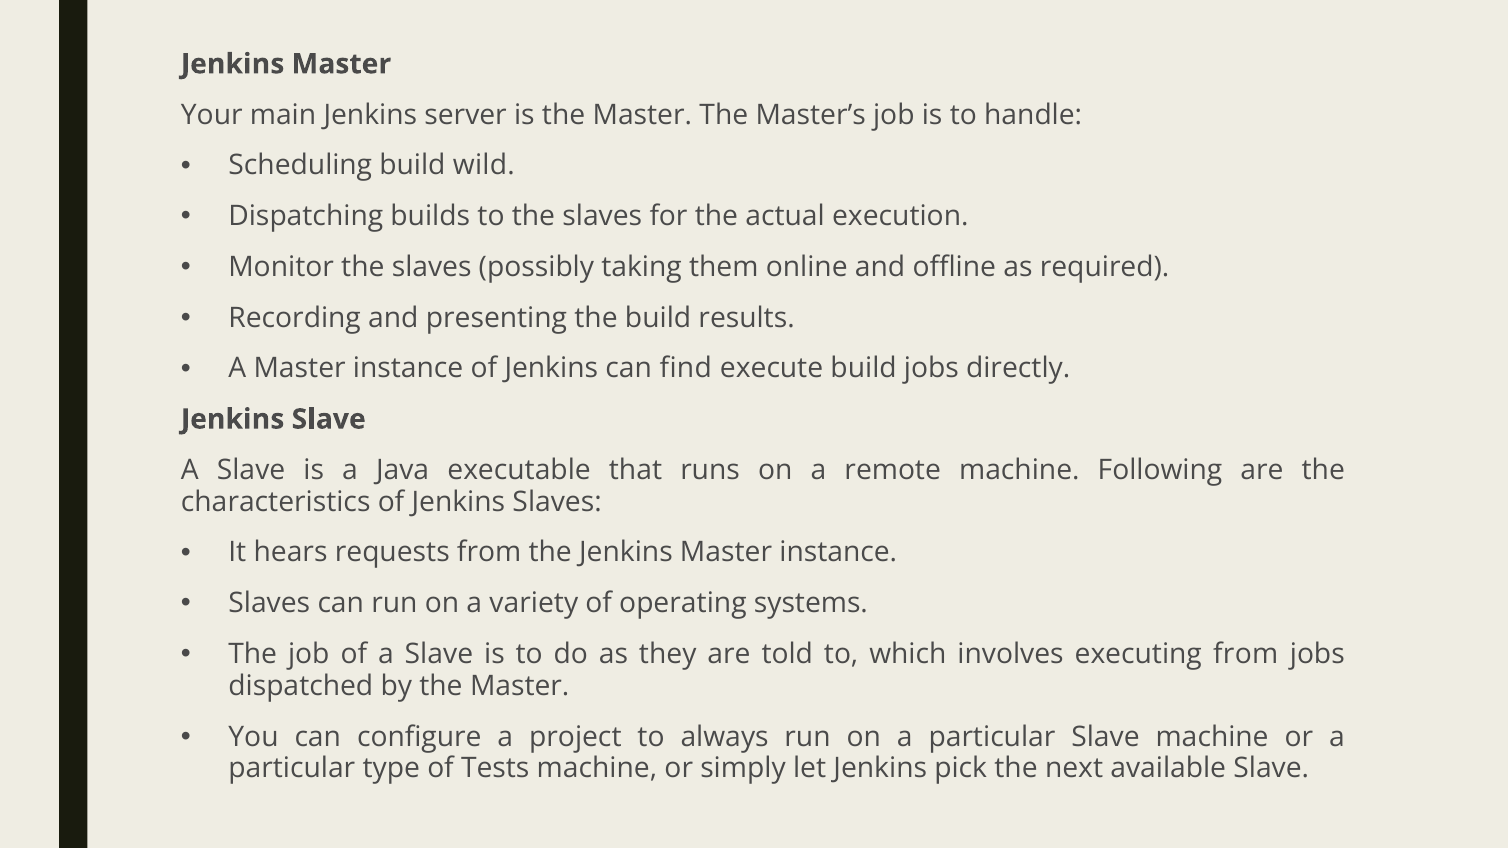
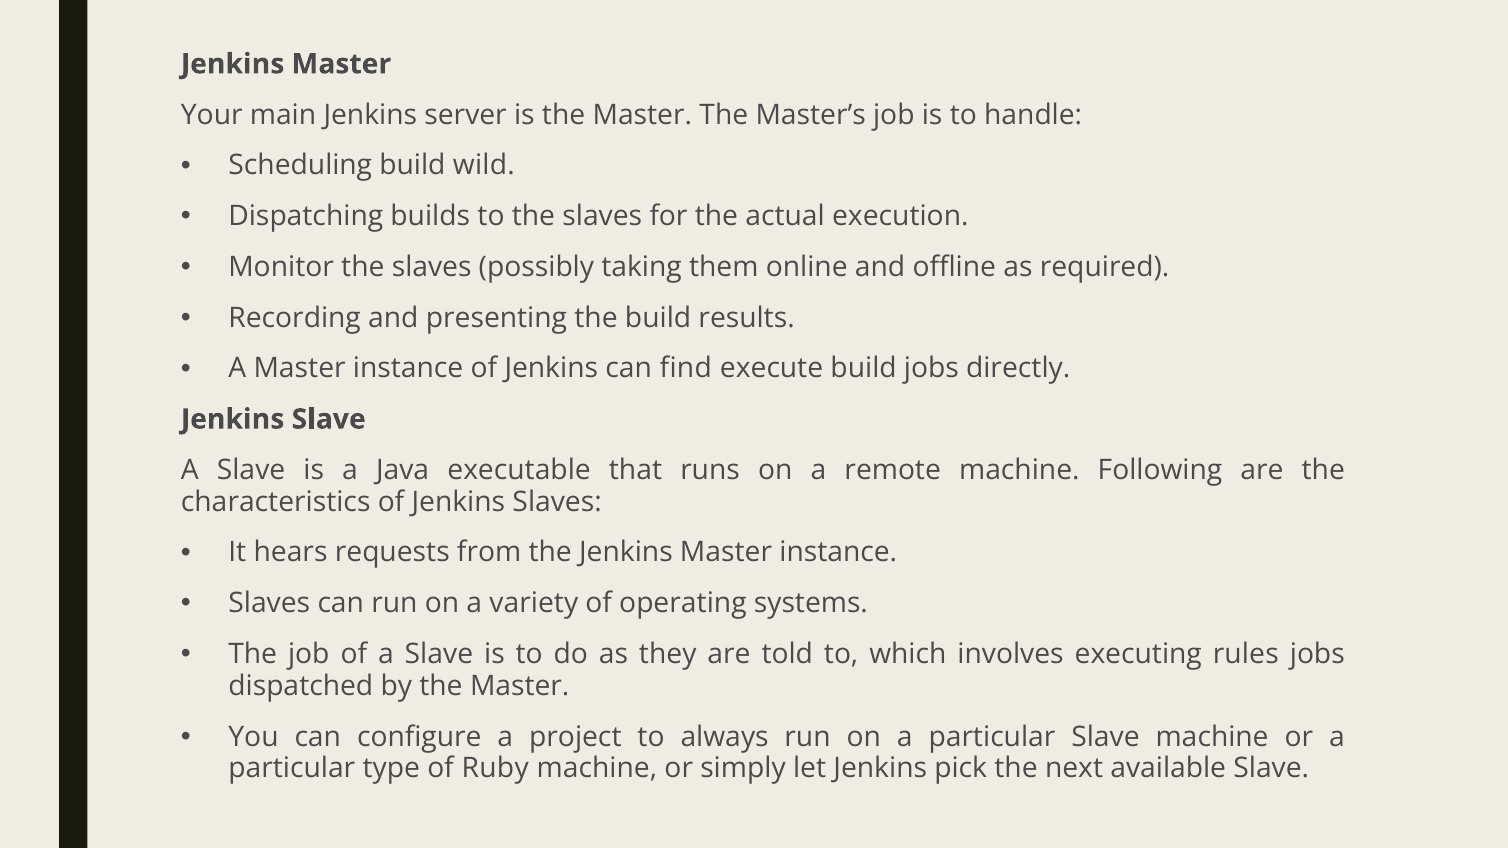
executing from: from -> rules
Tests: Tests -> Ruby
